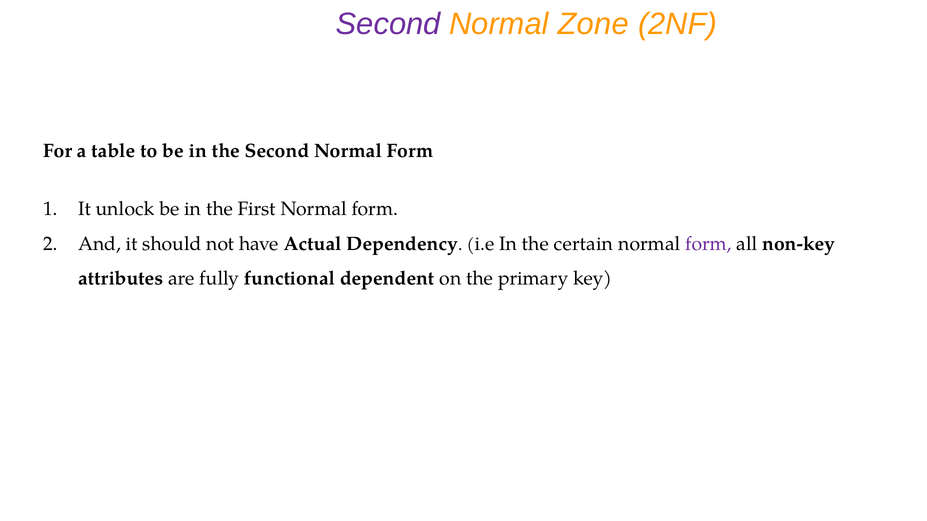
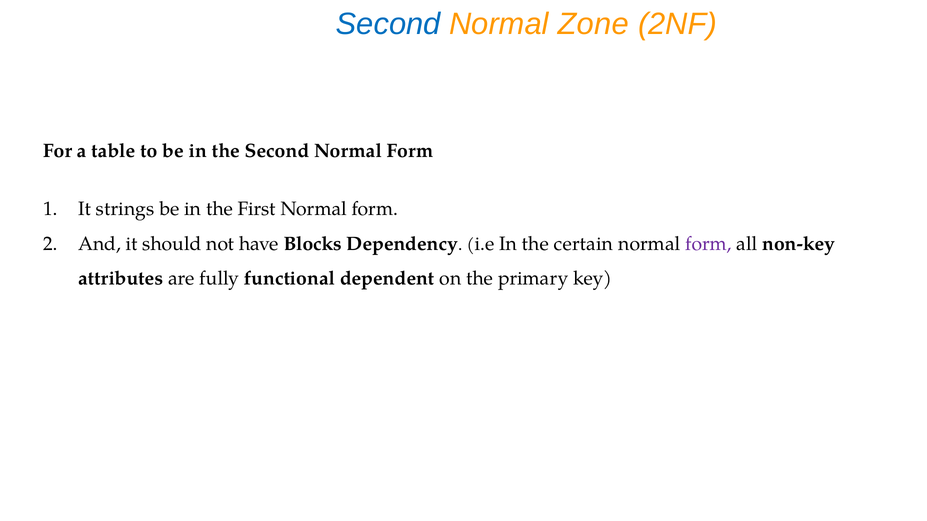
Second at (388, 24) colour: purple -> blue
unlock: unlock -> strings
Actual: Actual -> Blocks
